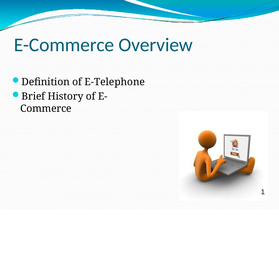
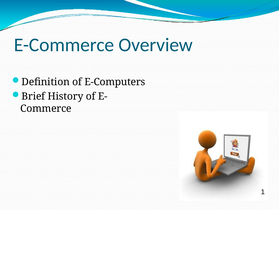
E-Telephone: E-Telephone -> E-Computers
